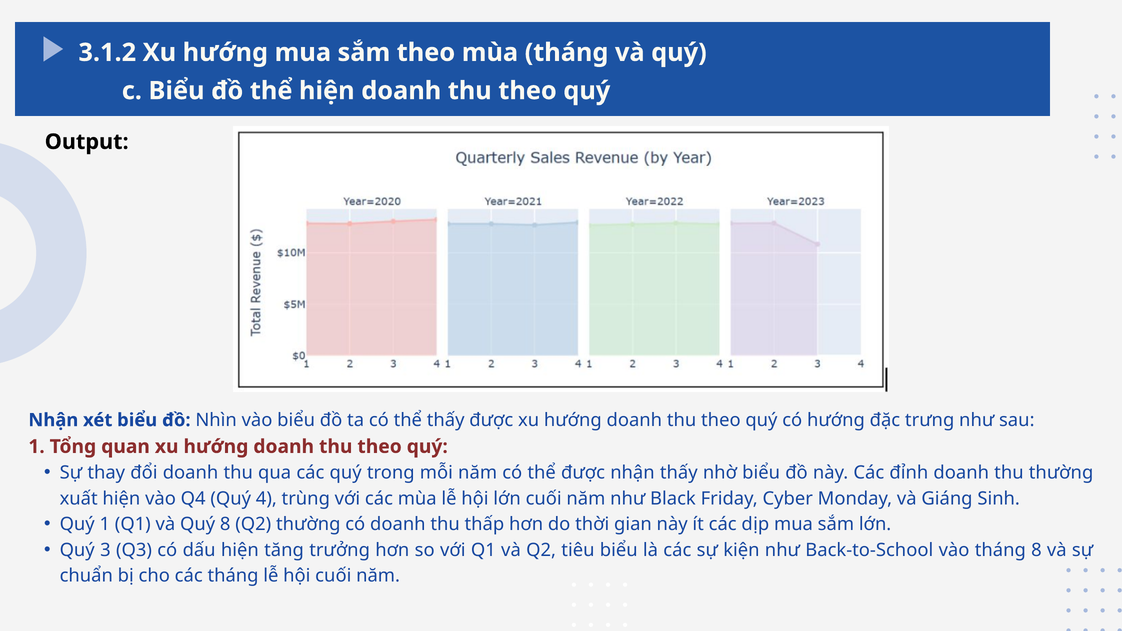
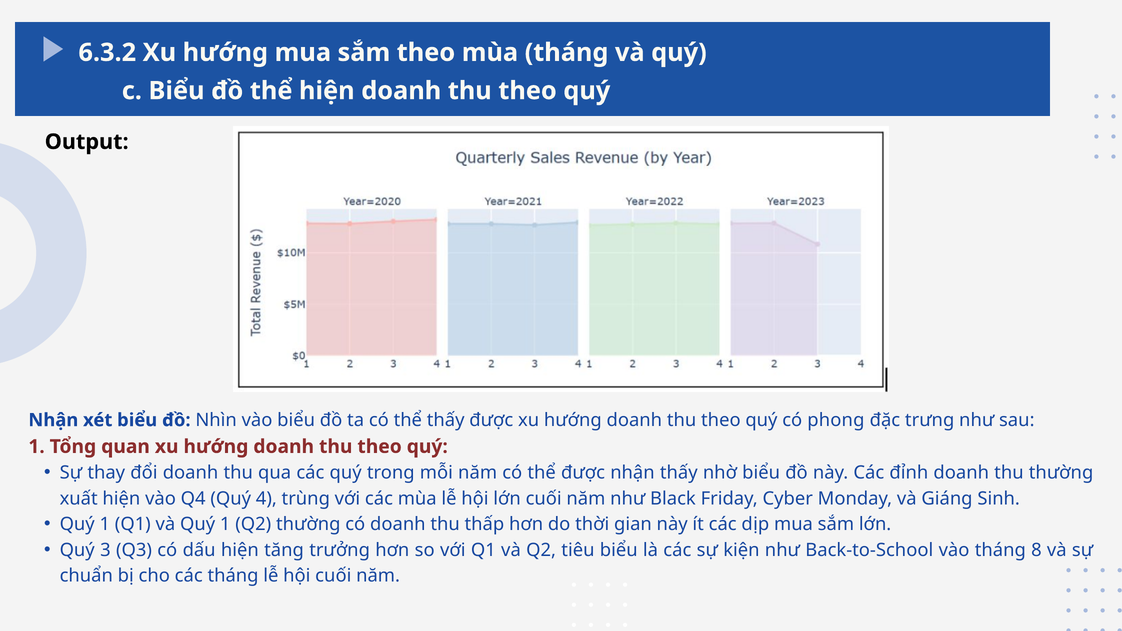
3.1.2: 3.1.2 -> 6.3.2
có hướng: hướng -> phong
và Quý 8: 8 -> 1
